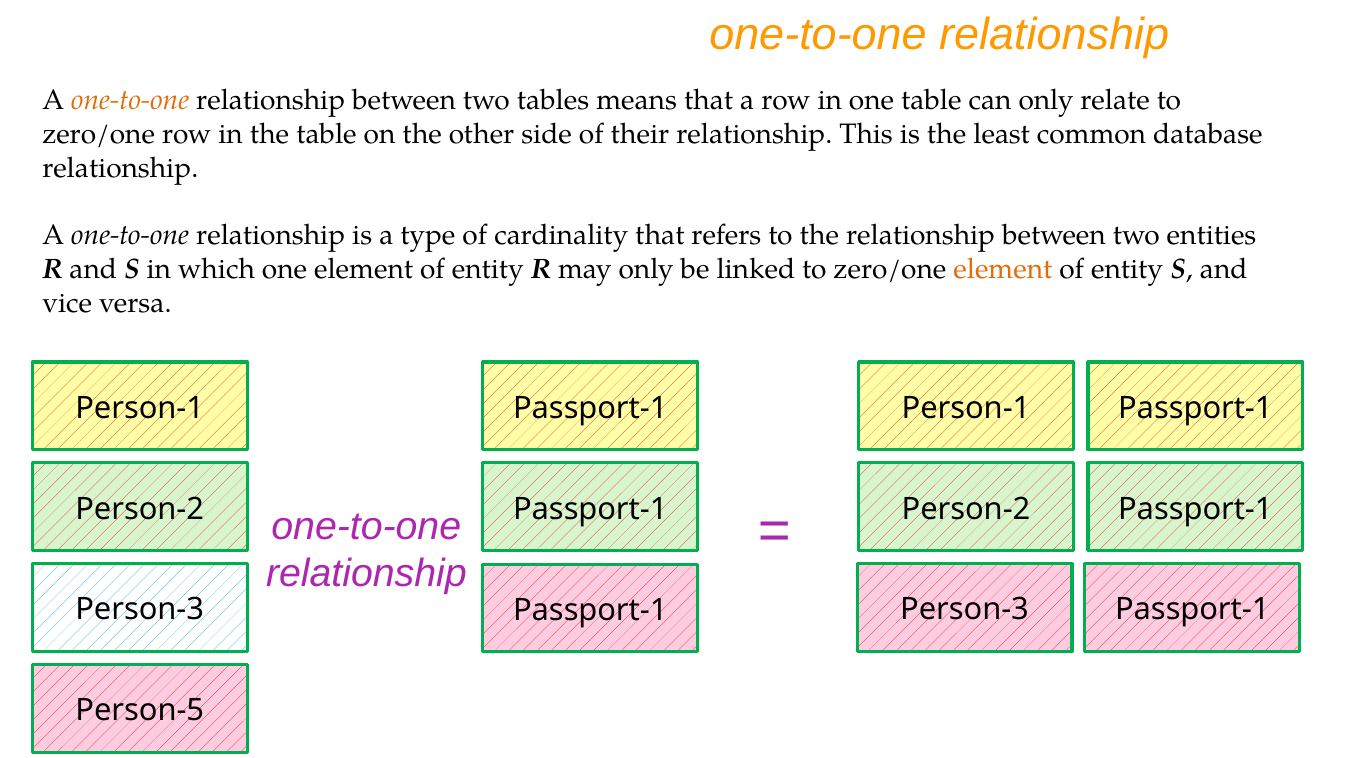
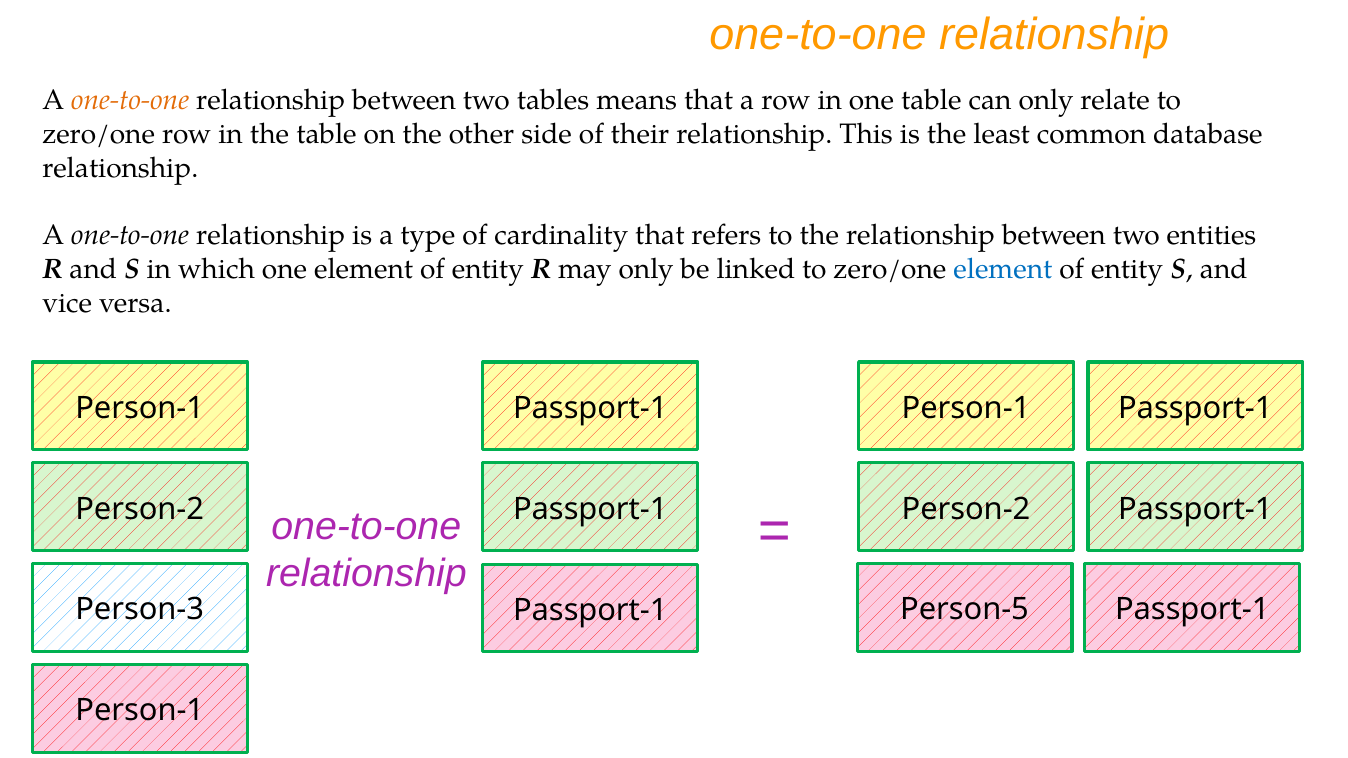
element at (1003, 269) colour: orange -> blue
Person-3 Passport-1 Person-3: Person-3 -> Person-5
Person-5 at (140, 711): Person-5 -> Person-1
